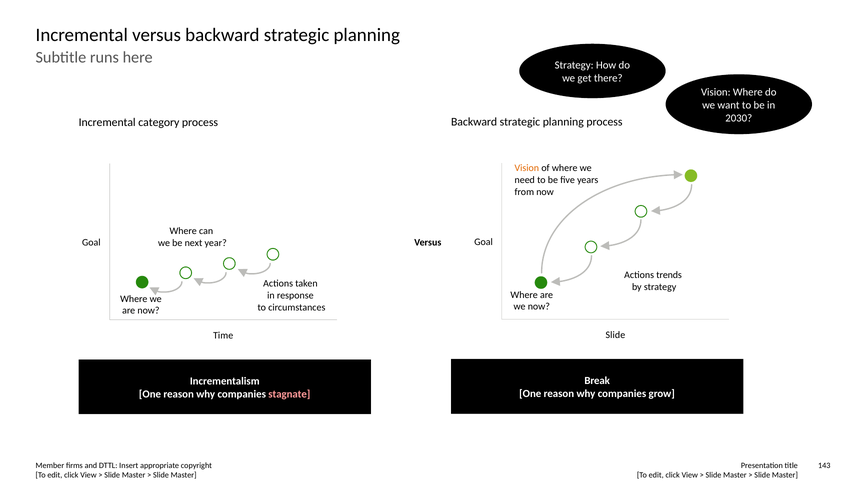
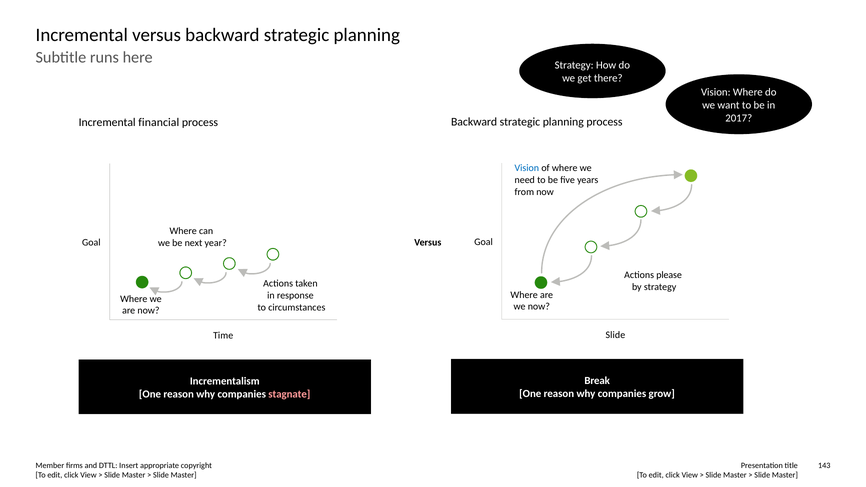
2030: 2030 -> 2017
category: category -> financial
Vision at (527, 168) colour: orange -> blue
trends: trends -> please
